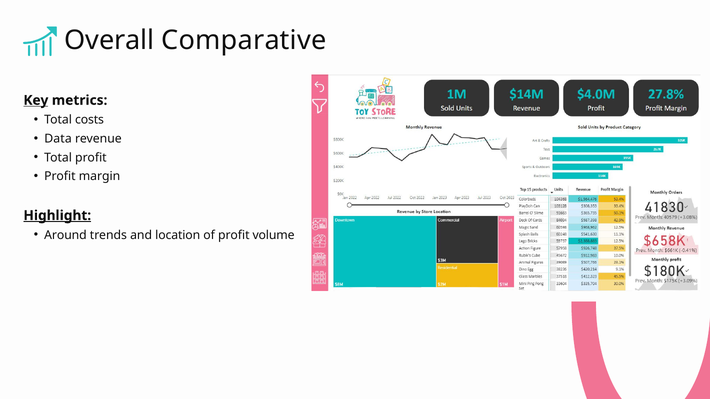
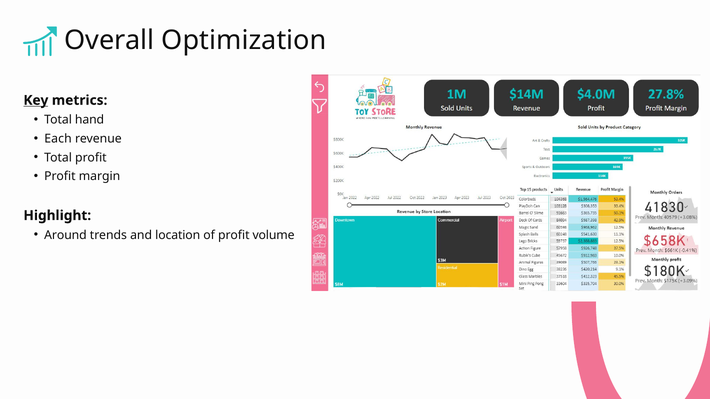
Comparative: Comparative -> Optimization
costs: costs -> hand
Data: Data -> Each
Highlight underline: present -> none
